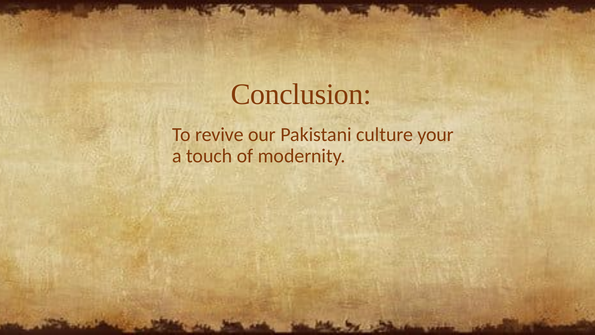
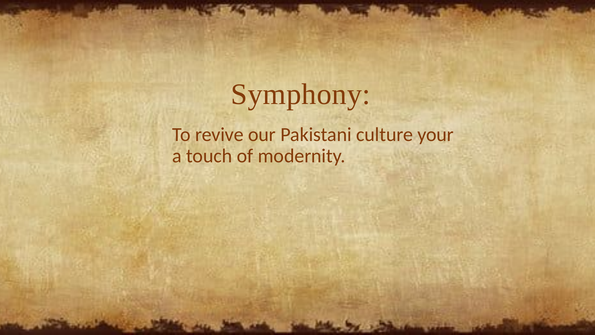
Conclusion: Conclusion -> Symphony
